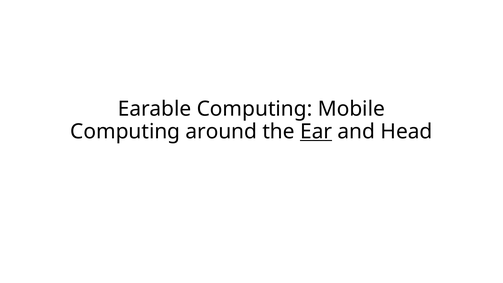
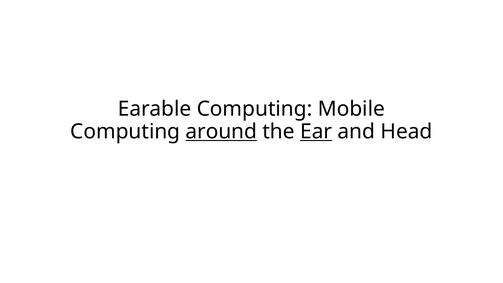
around underline: none -> present
